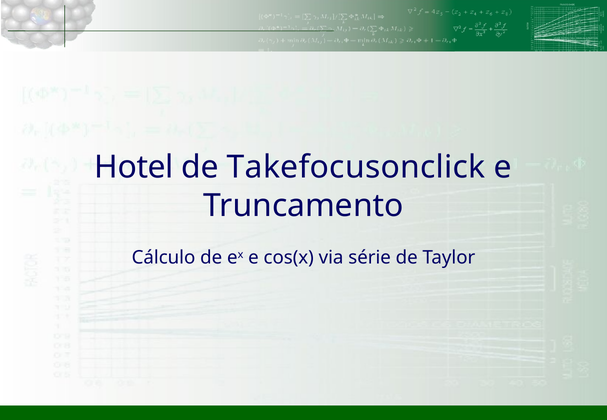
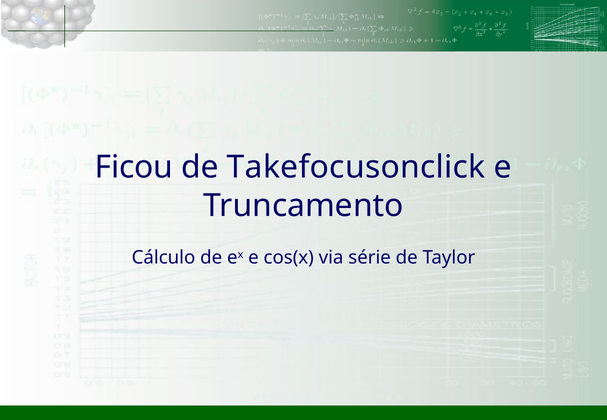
Hotel: Hotel -> Ficou
